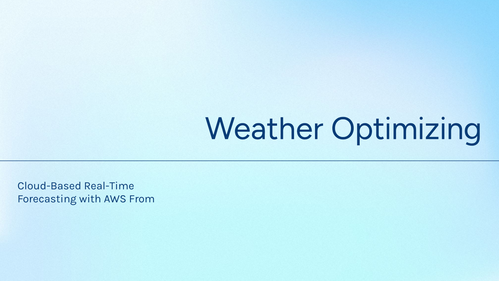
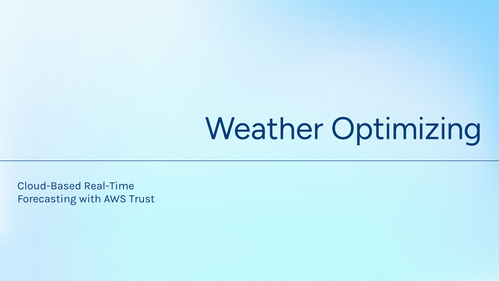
From: From -> Trust
